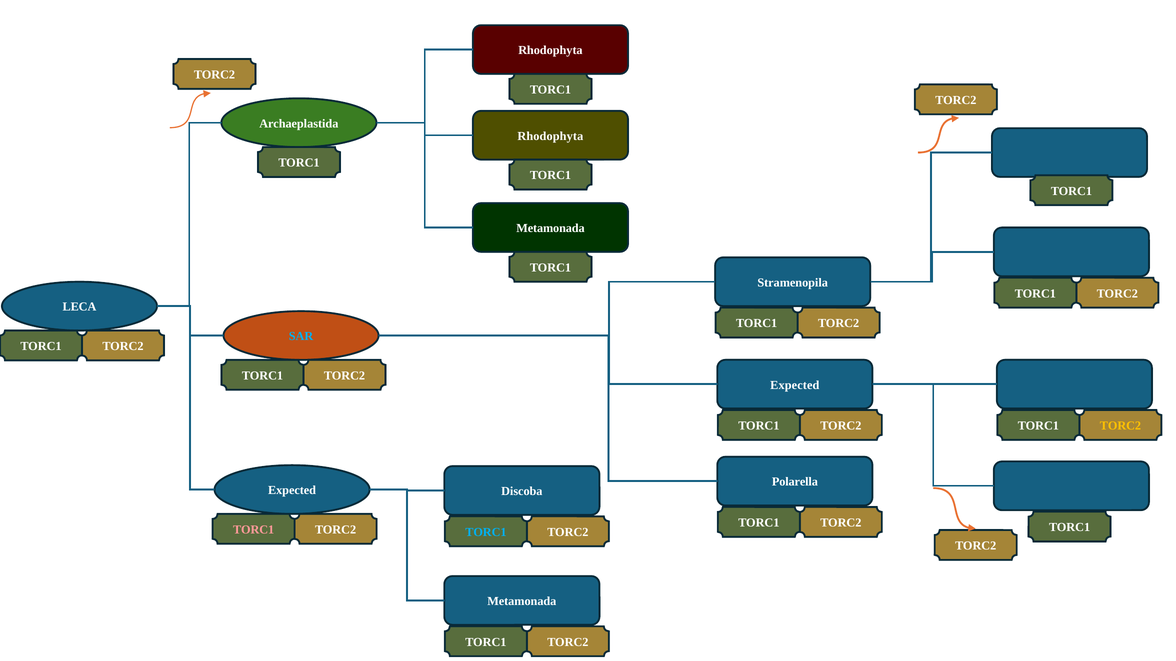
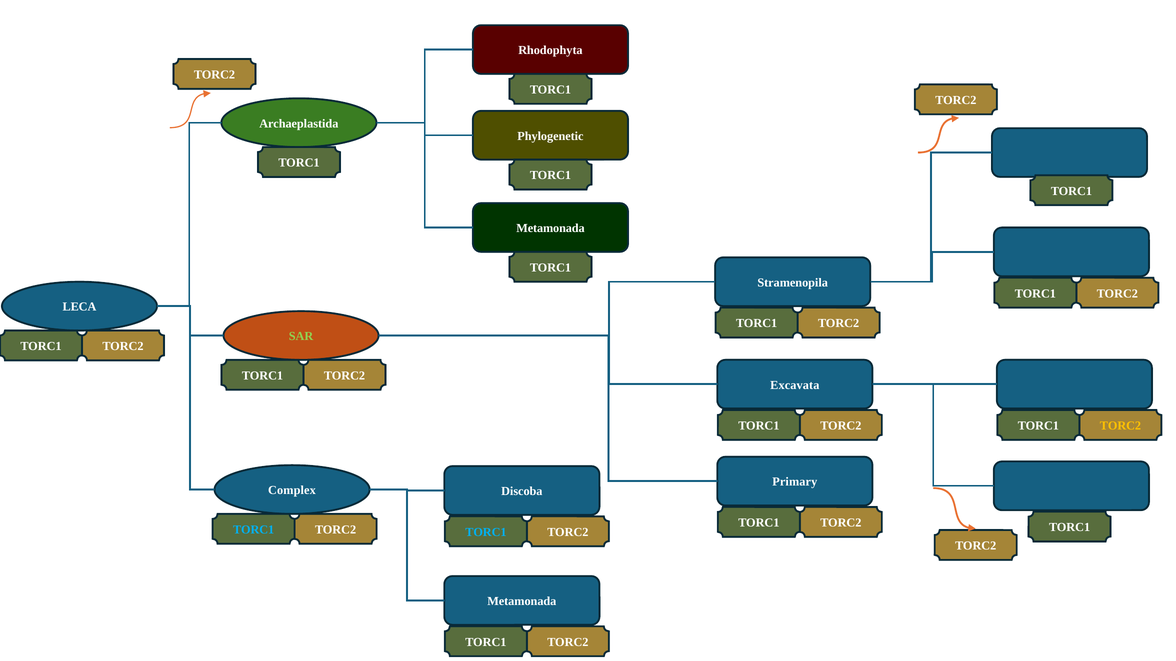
Rhodophyta at (550, 136): Rhodophyta -> Phylogenetic
SAR colour: light blue -> light green
Expected at (795, 385): Expected -> Excavata
Polarella: Polarella -> Primary
Expected at (292, 491): Expected -> Complex
TORC1 at (254, 530) colour: pink -> light blue
